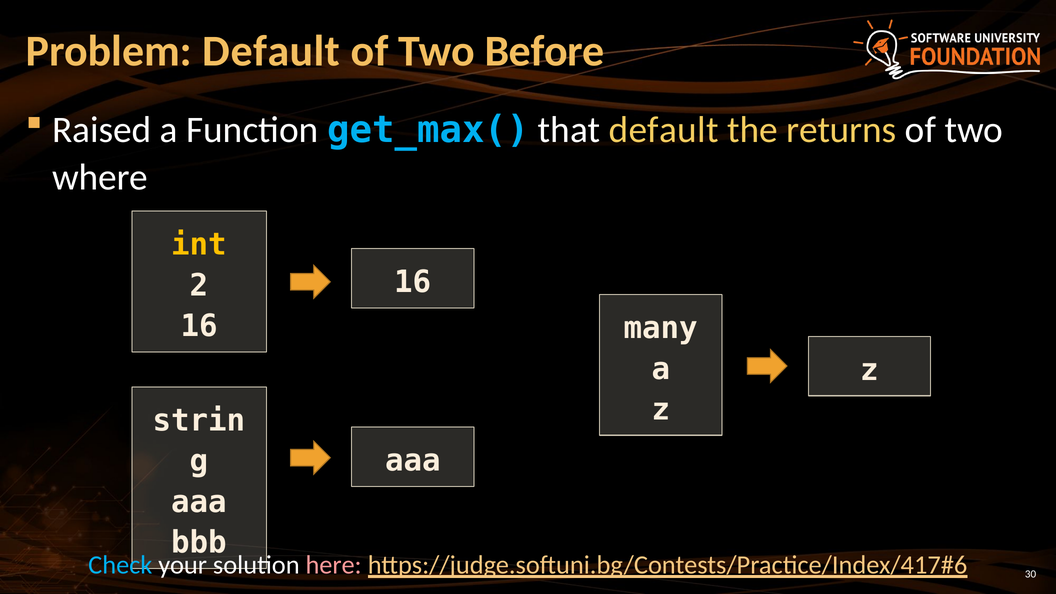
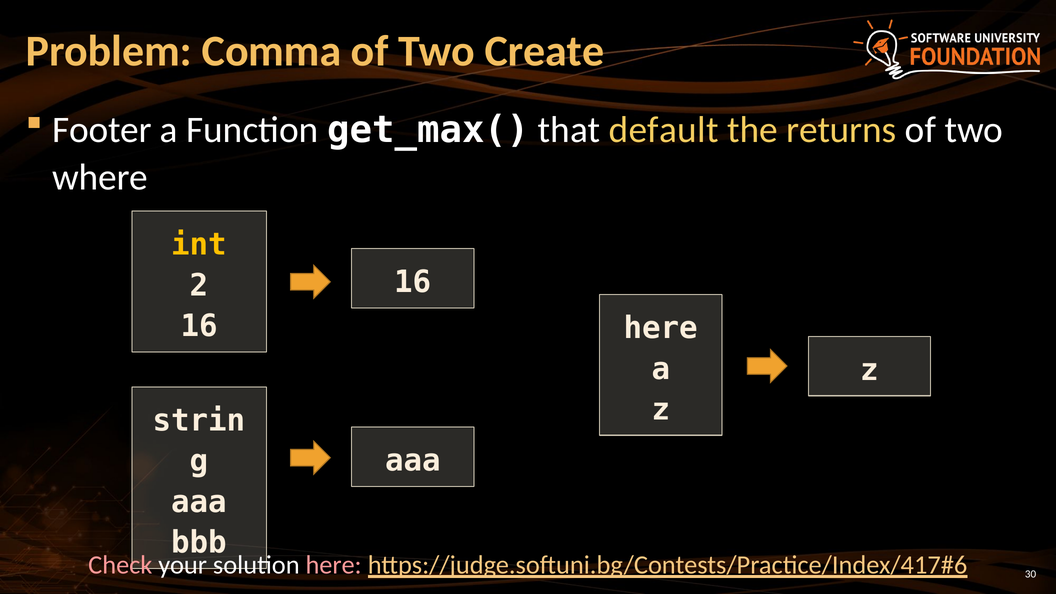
Problem Default: Default -> Comma
Before: Before -> Create
Raised: Raised -> Footer
get_max( colour: light blue -> white
many at (661, 328): many -> here
Check colour: light blue -> pink
